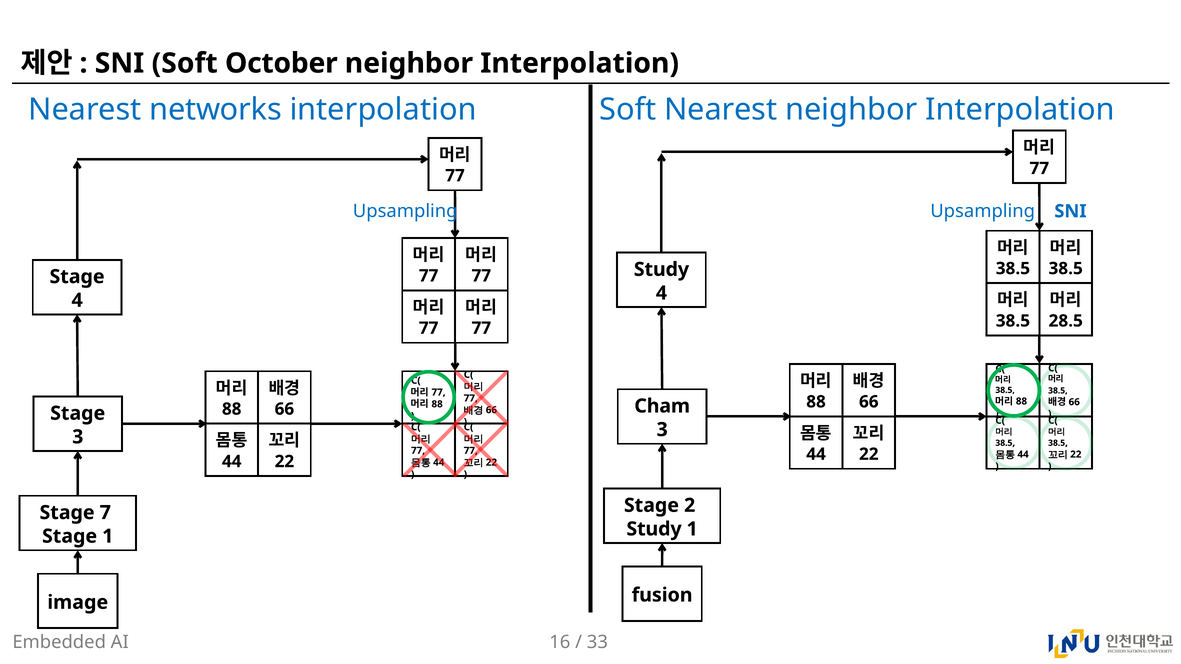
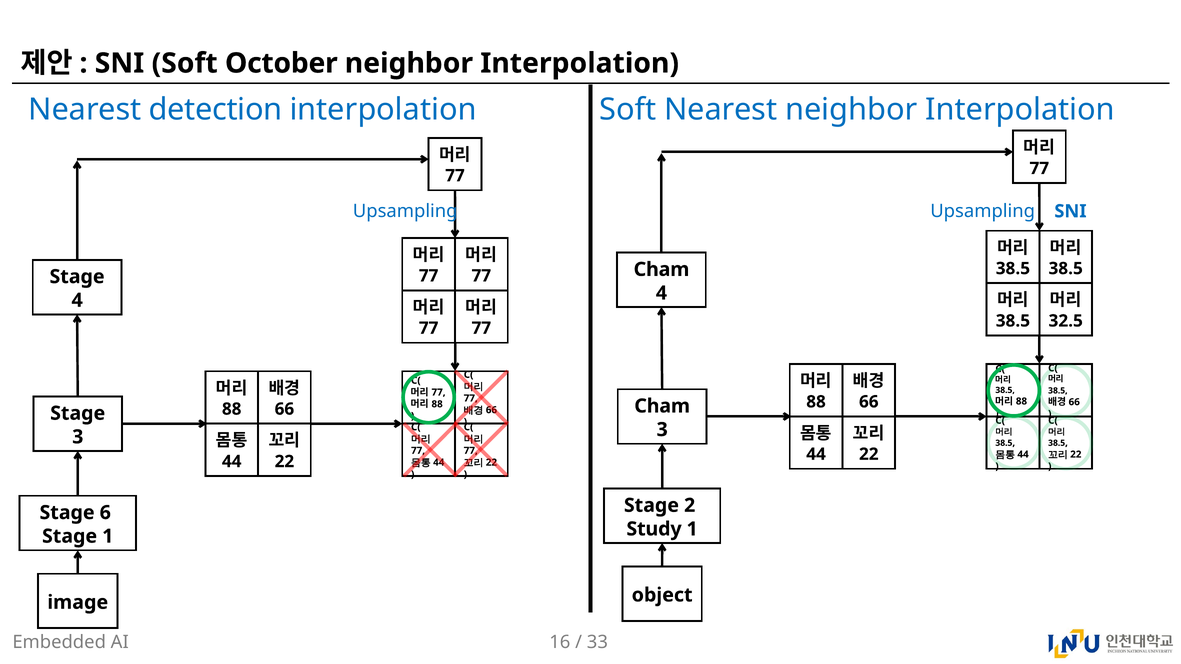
networks: networks -> detection
Study at (661, 270): Study -> Cham
28.5: 28.5 -> 32.5
7: 7 -> 6
fusion: fusion -> object
